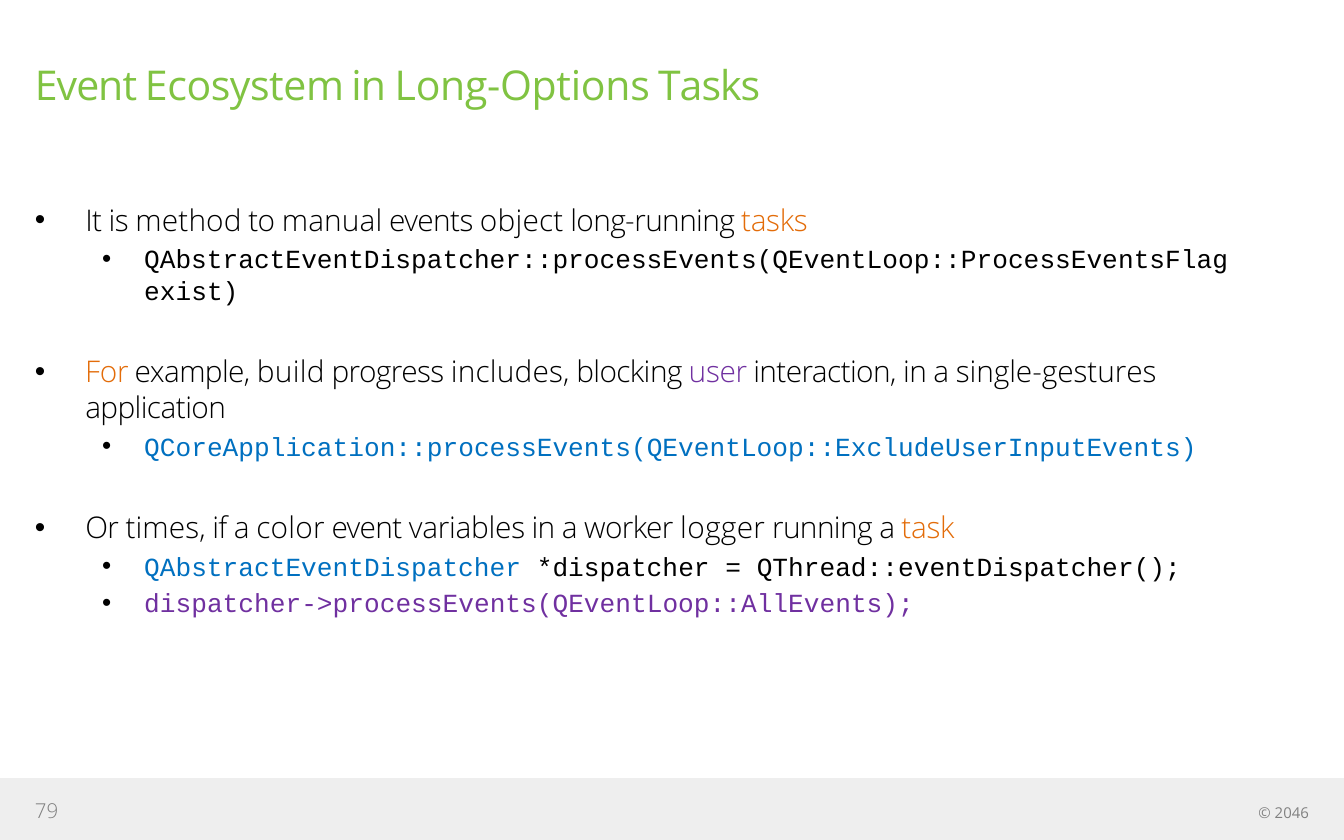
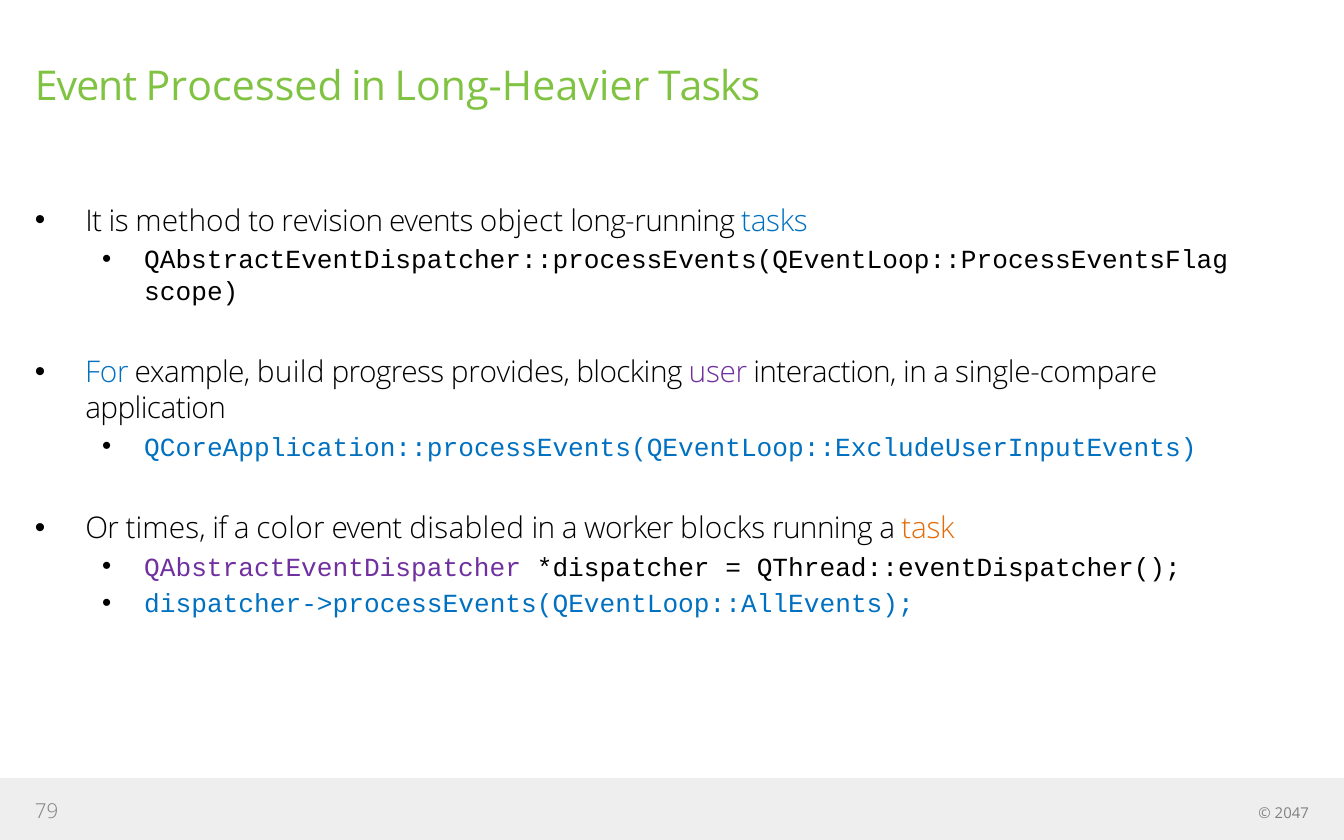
Ecosystem: Ecosystem -> Processed
Long-Options: Long-Options -> Long-Heavier
manual: manual -> revision
tasks at (774, 221) colour: orange -> blue
exist: exist -> scope
For colour: orange -> blue
includes: includes -> provides
single-gestures: single-gestures -> single-compare
variables: variables -> disabled
logger: logger -> blocks
QAbstractEventDispatcher colour: blue -> purple
dispatcher->processEvents(QEventLoop::AllEvents colour: purple -> blue
2046: 2046 -> 2047
